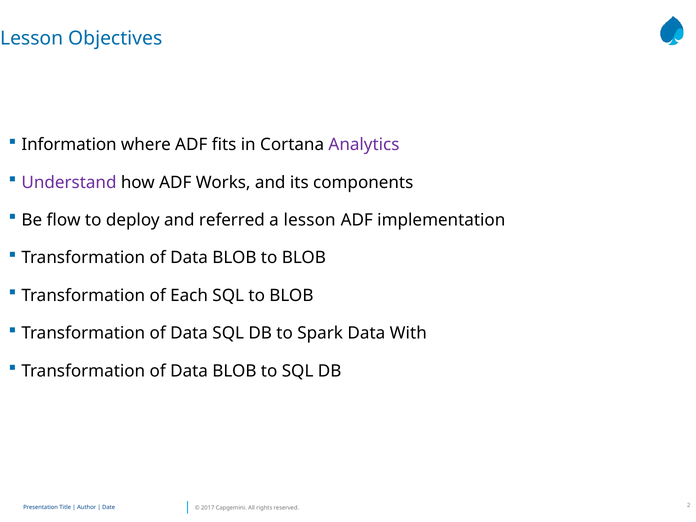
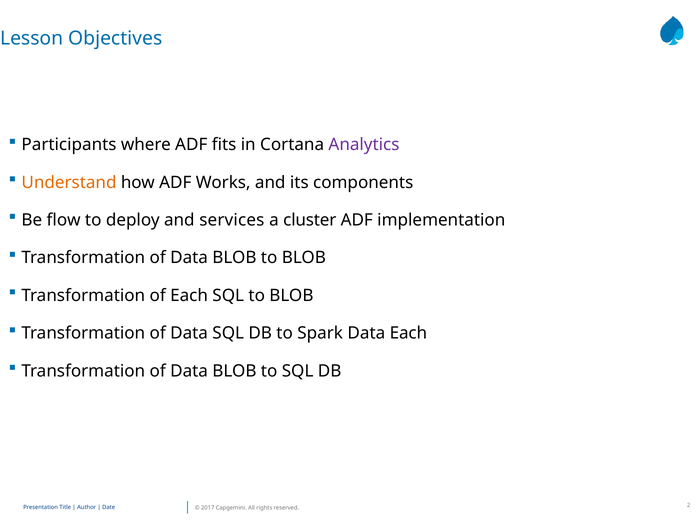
Information: Information -> Participants
Understand colour: purple -> orange
referred: referred -> services
a lesson: lesson -> cluster
Data With: With -> Each
